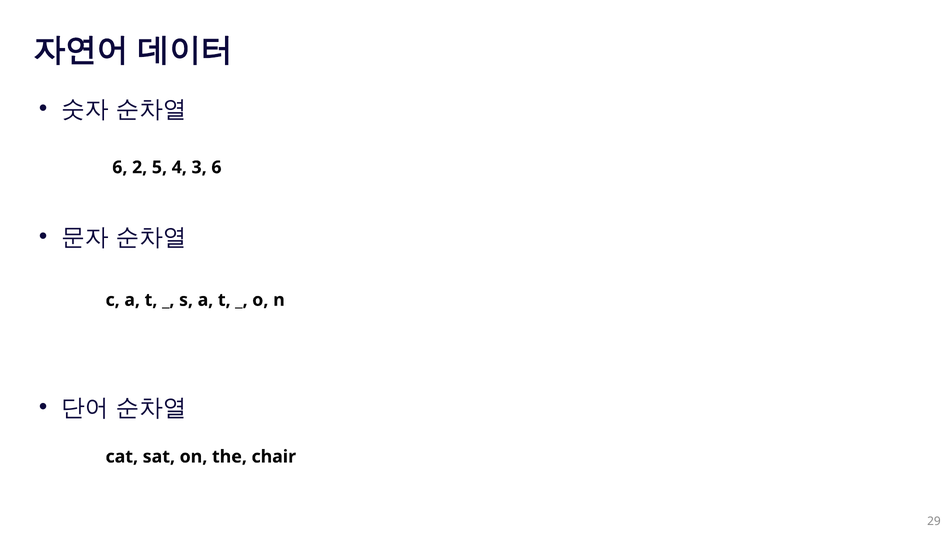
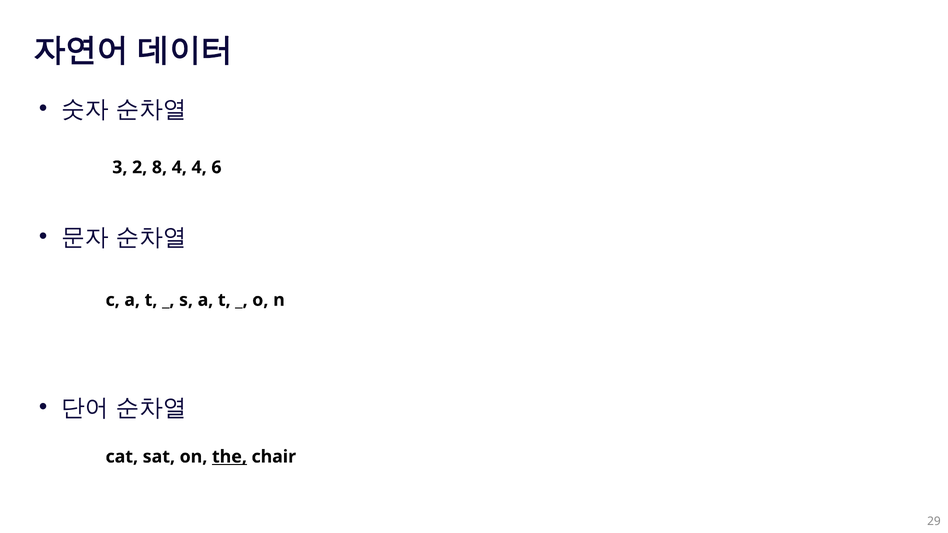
6 at (120, 167): 6 -> 3
5: 5 -> 8
4 3: 3 -> 4
the underline: none -> present
